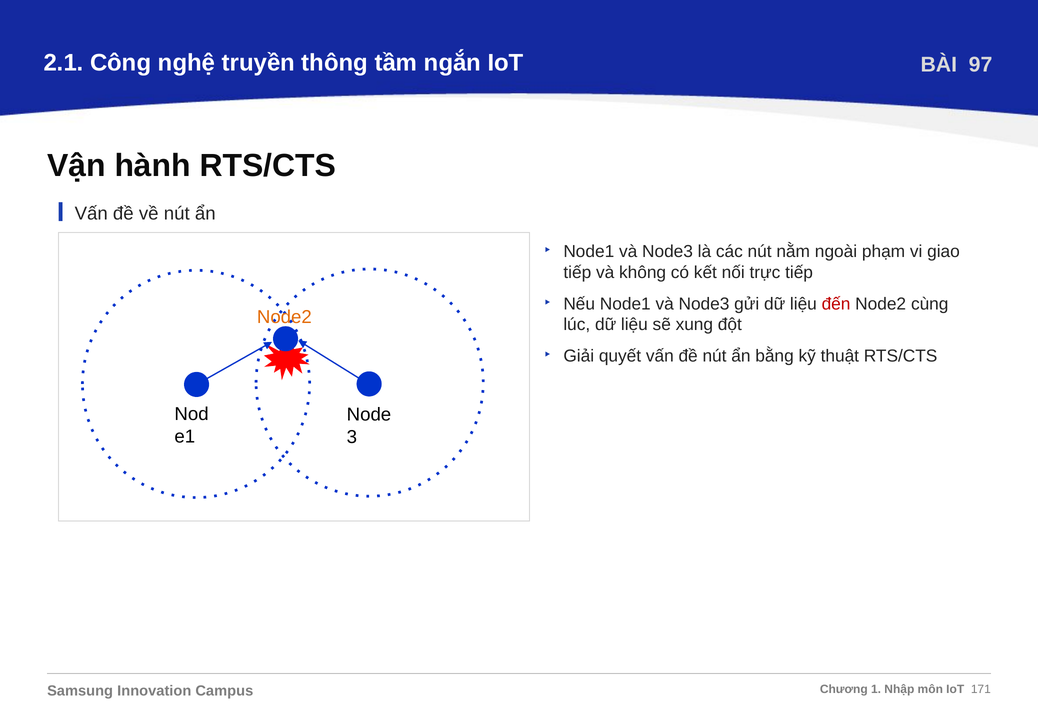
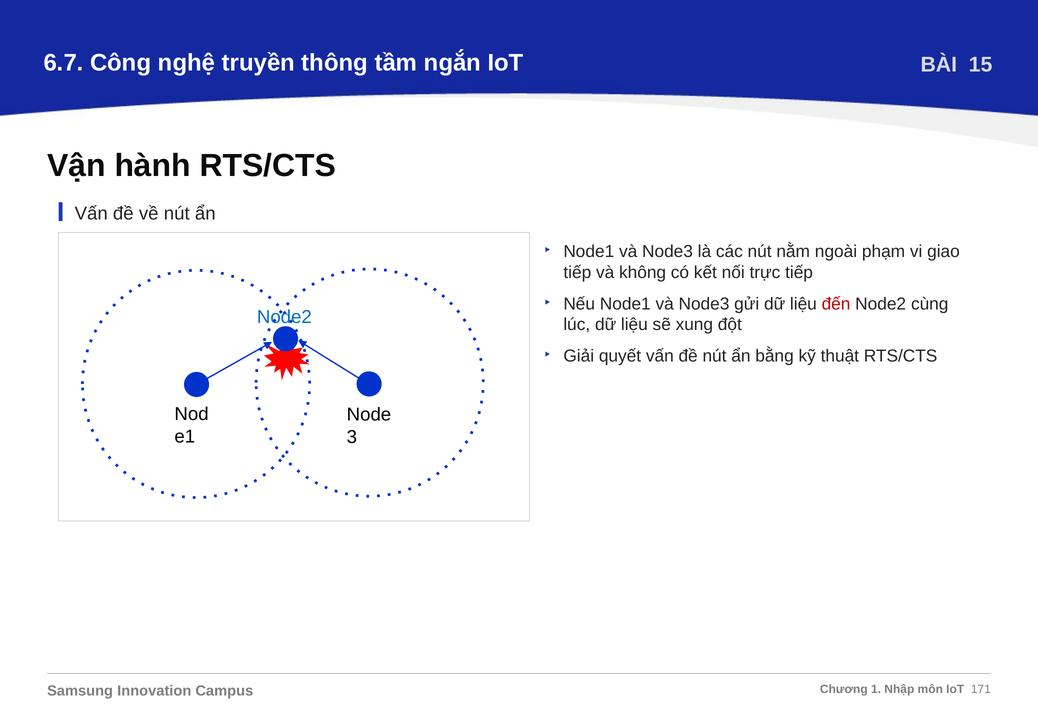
2.1: 2.1 -> 6.7
97: 97 -> 15
Node2 at (284, 317) colour: orange -> blue
